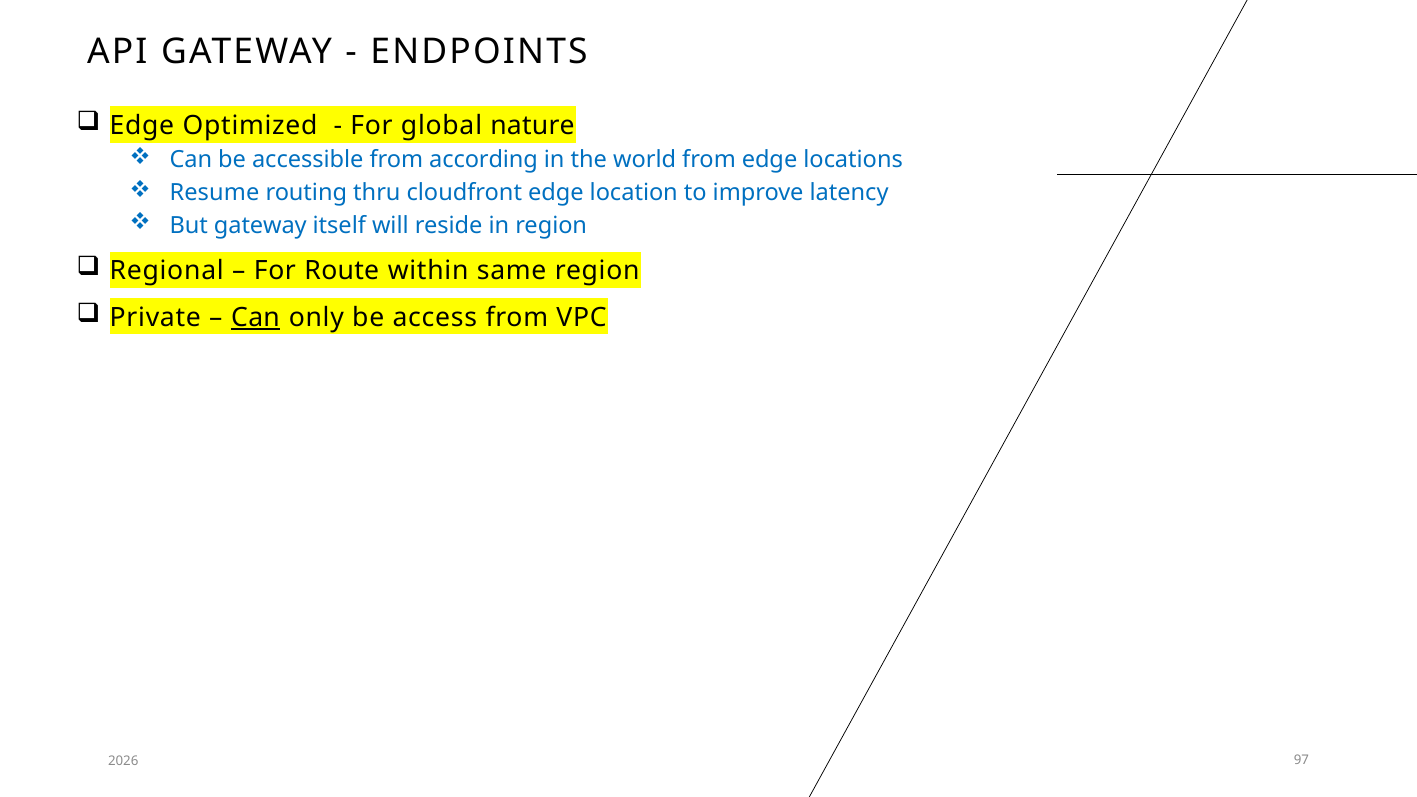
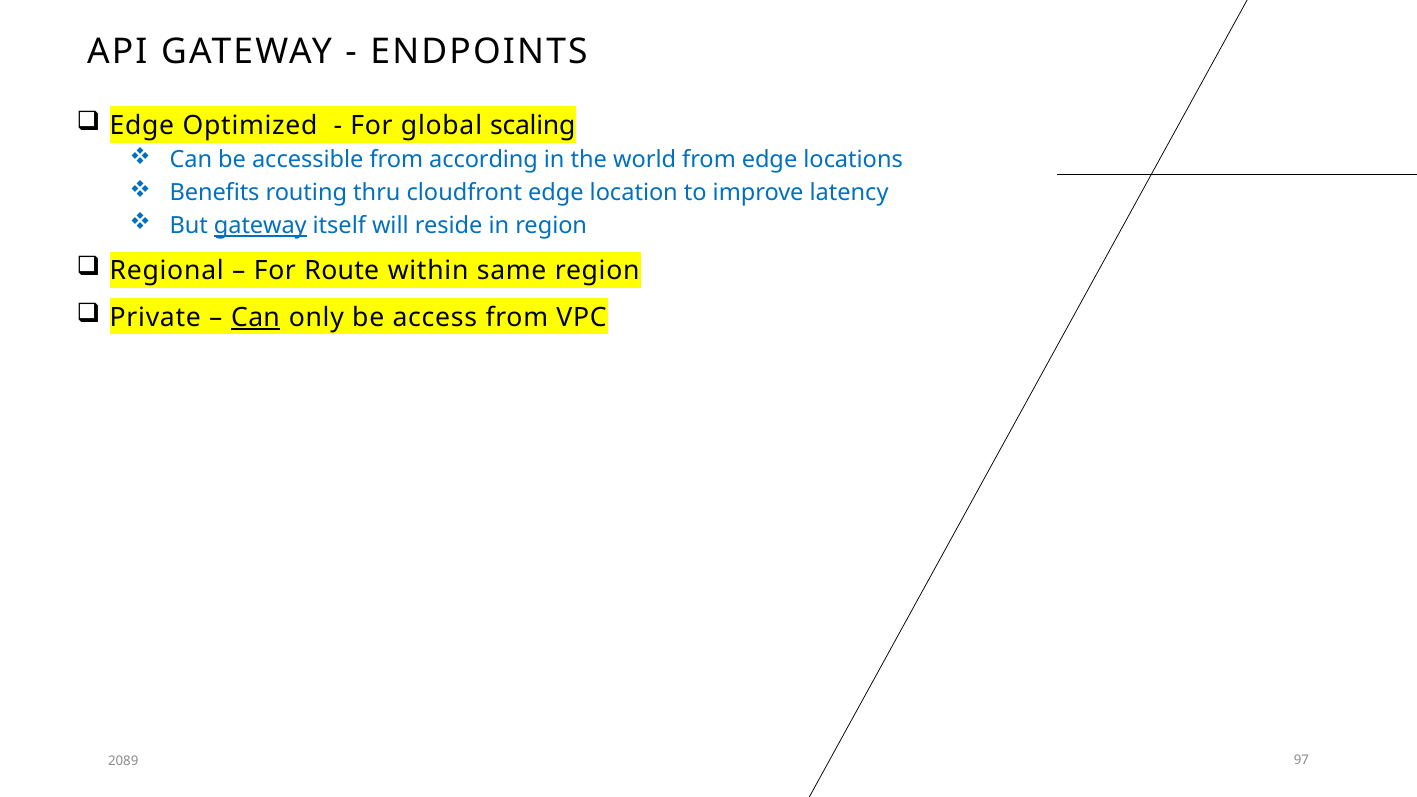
nature: nature -> scaling
Resume: Resume -> Benefits
gateway at (260, 226) underline: none -> present
2026: 2026 -> 2089
